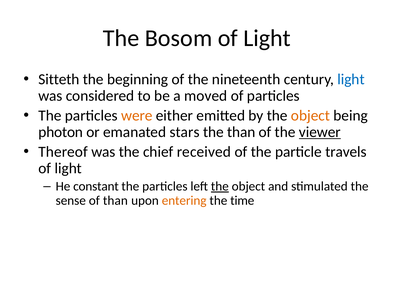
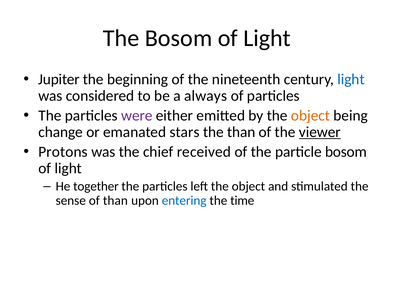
Sitteth: Sitteth -> Jupiter
moved: moved -> always
were colour: orange -> purple
photon: photon -> change
Thereof: Thereof -> Protons
particle travels: travels -> bosom
constant: constant -> together
the at (220, 186) underline: present -> none
entering colour: orange -> blue
